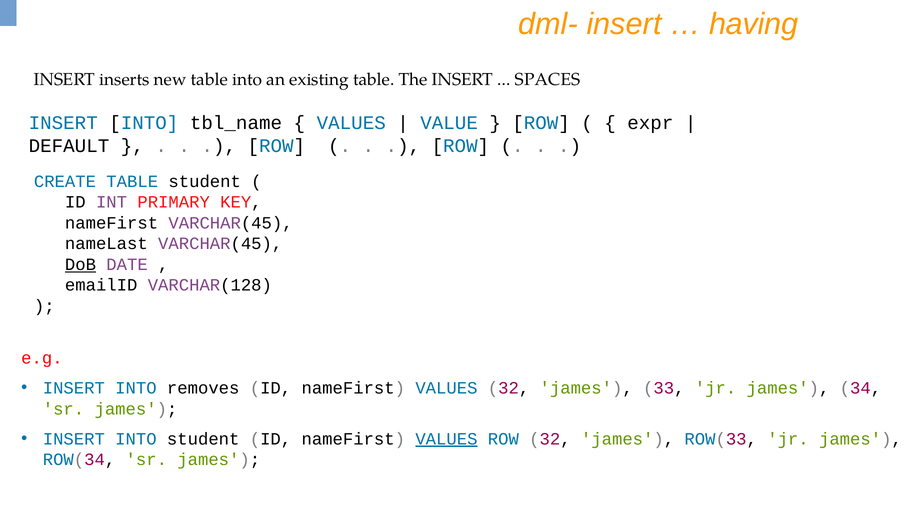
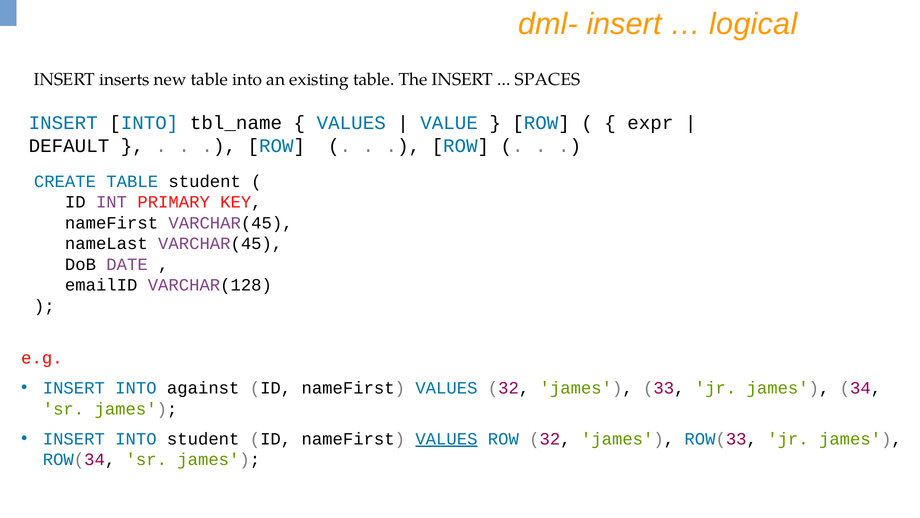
having: having -> logical
DoB underline: present -> none
removes: removes -> against
